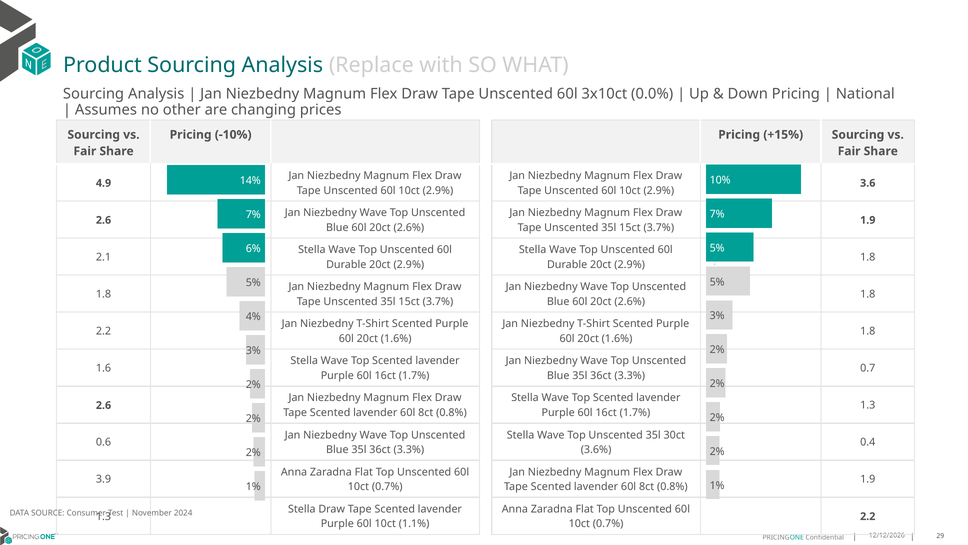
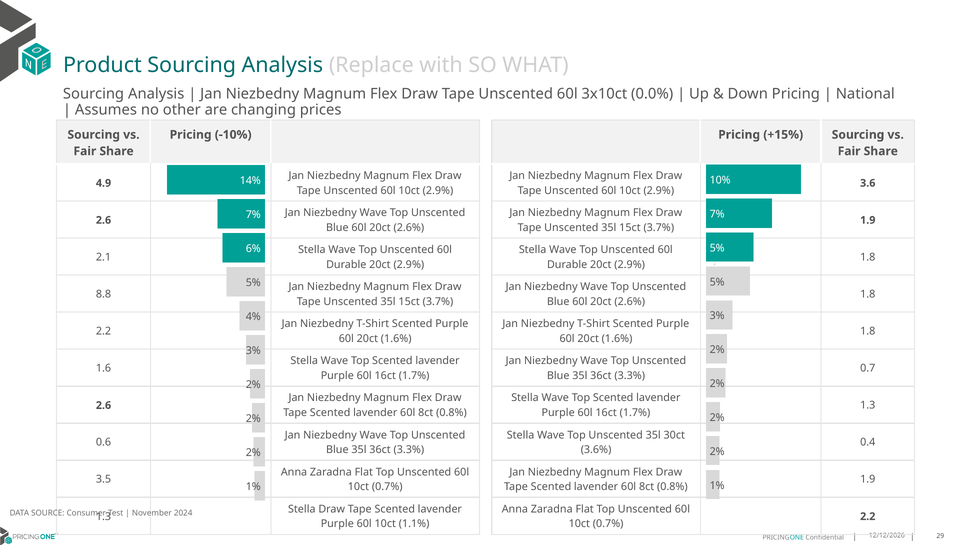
1.8 at (104, 294): 1.8 -> 8.8
3.9: 3.9 -> 3.5
